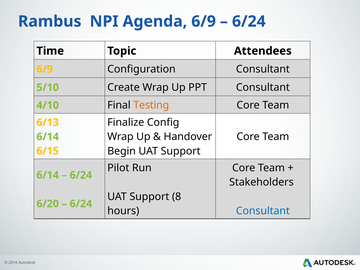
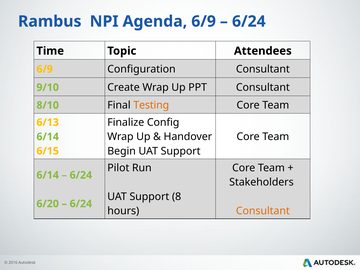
5/10: 5/10 -> 9/10
4/10: 4/10 -> 8/10
Consultant at (263, 211) colour: blue -> orange
